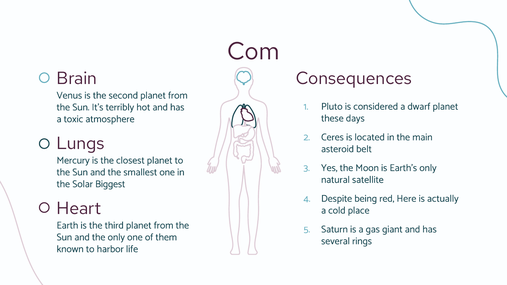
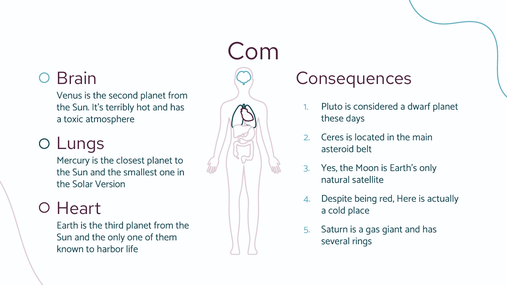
Biggest: Biggest -> Version
